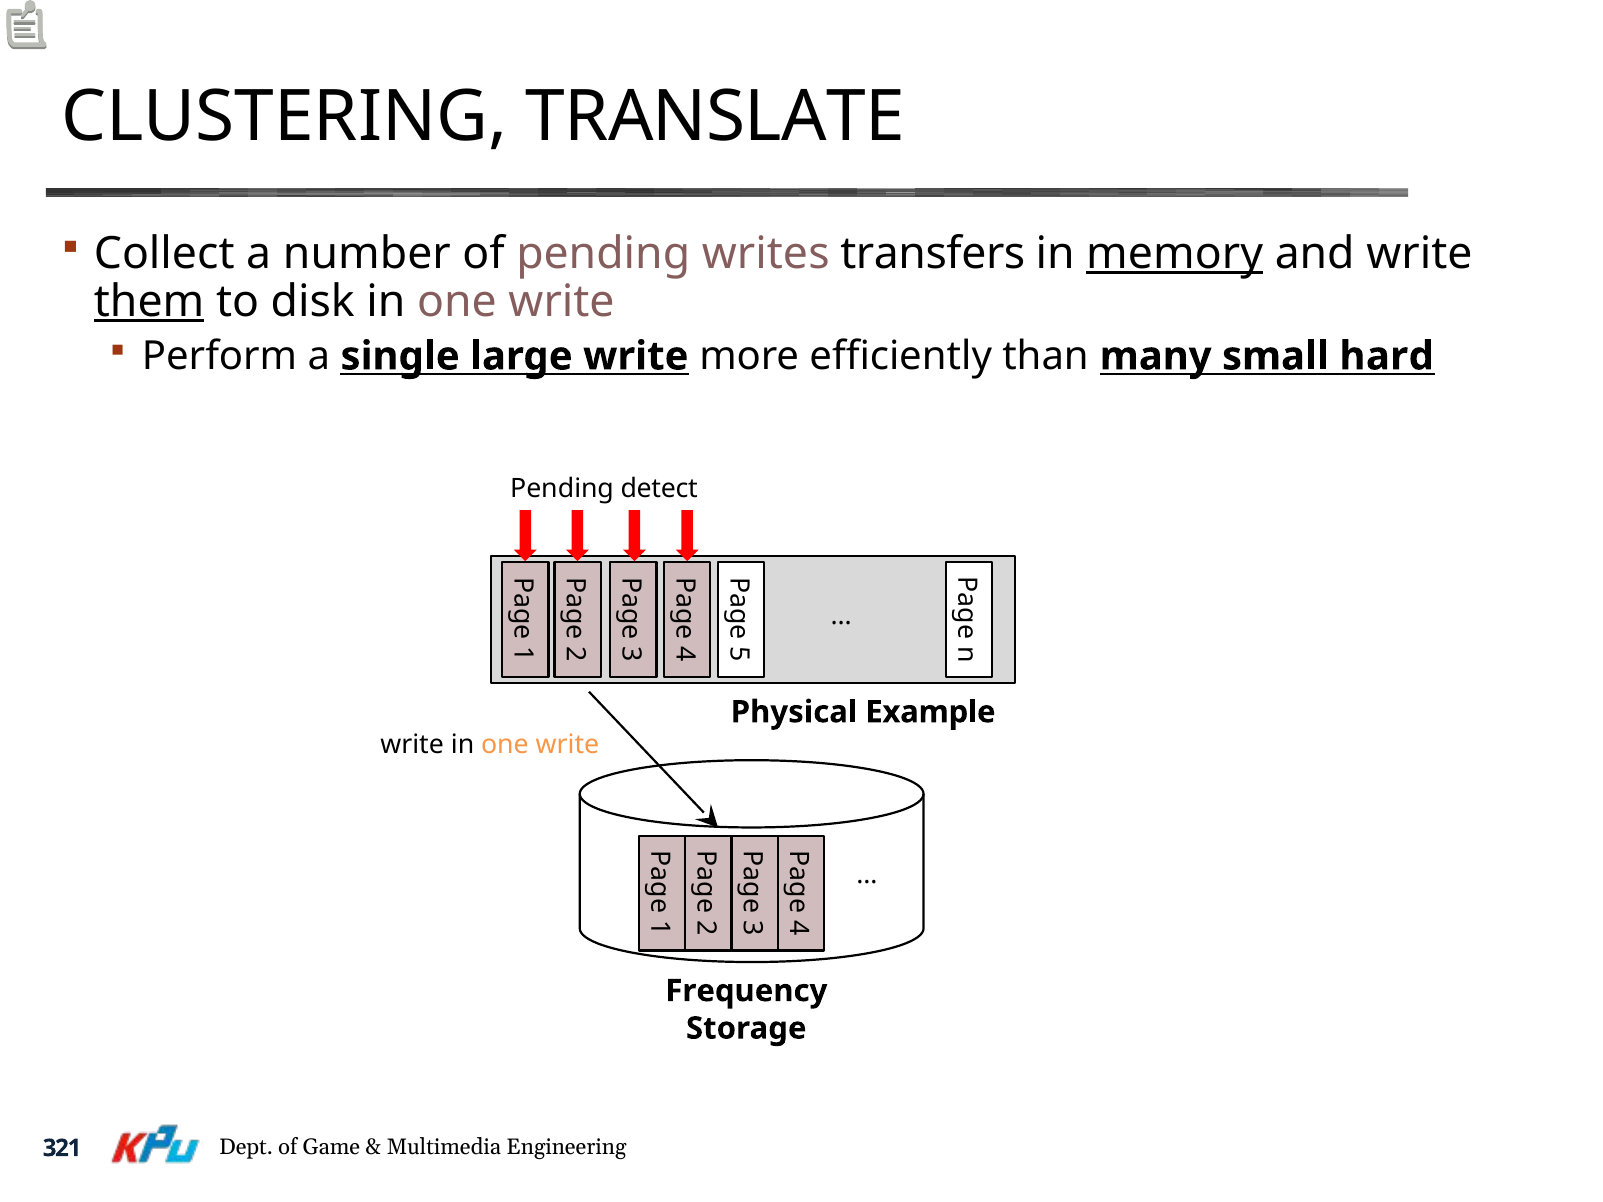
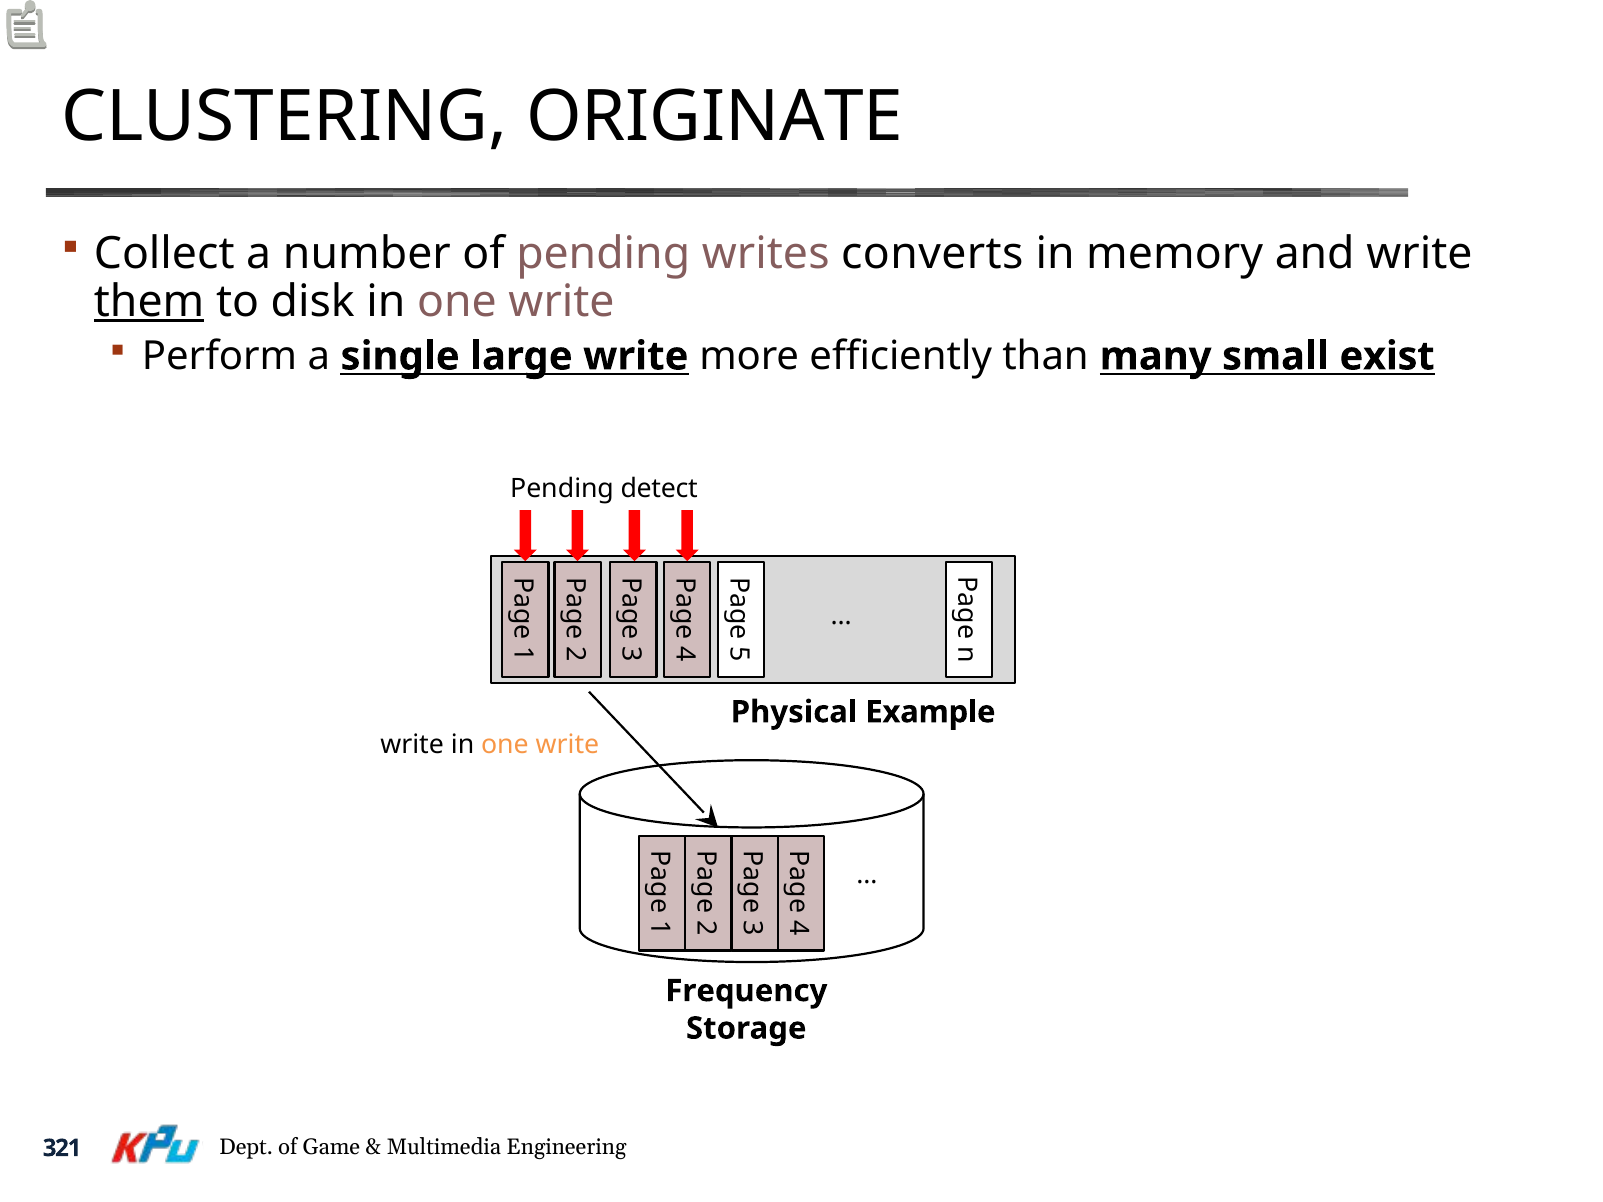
TRANSLATE: TRANSLATE -> ORIGINATE
transfers: transfers -> converts
memory underline: present -> none
hard: hard -> exist
